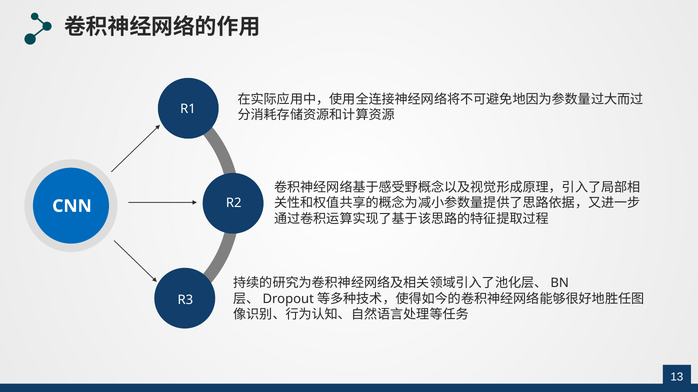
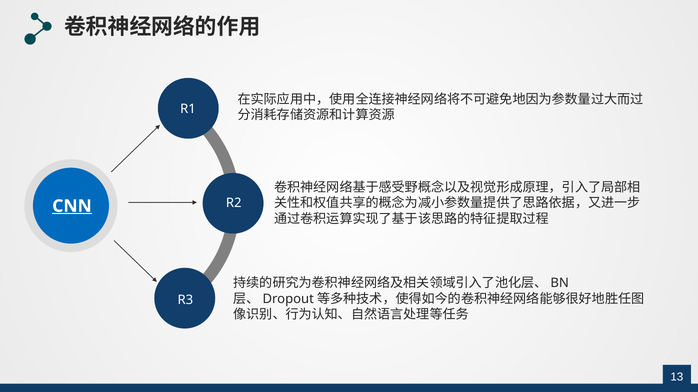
CNN underline: none -> present
